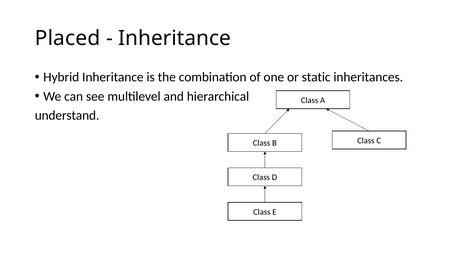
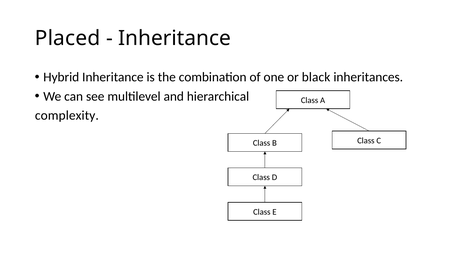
static: static -> black
understand: understand -> complexity
